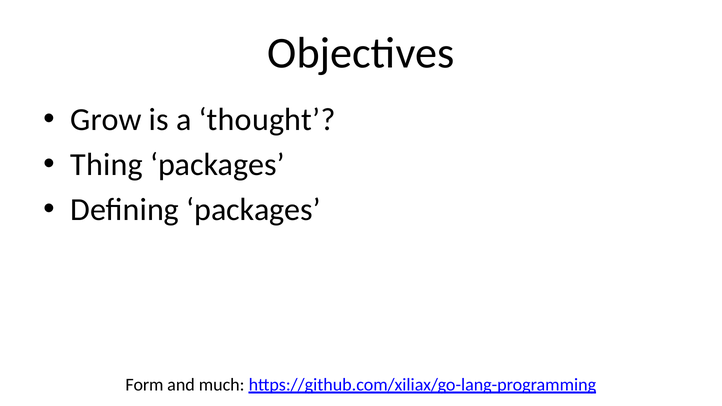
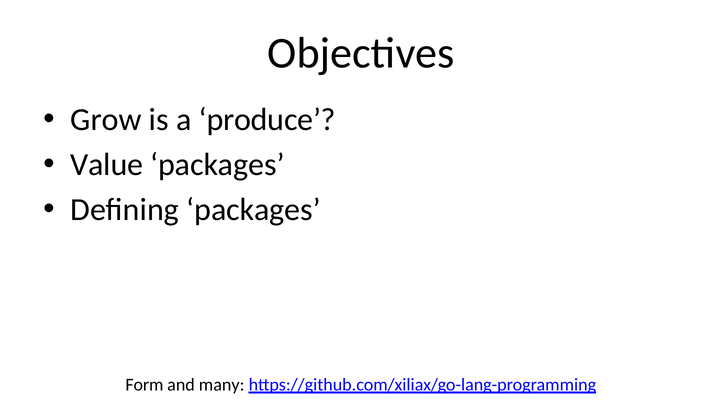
thought: thought -> produce
Thing: Thing -> Value
much: much -> many
